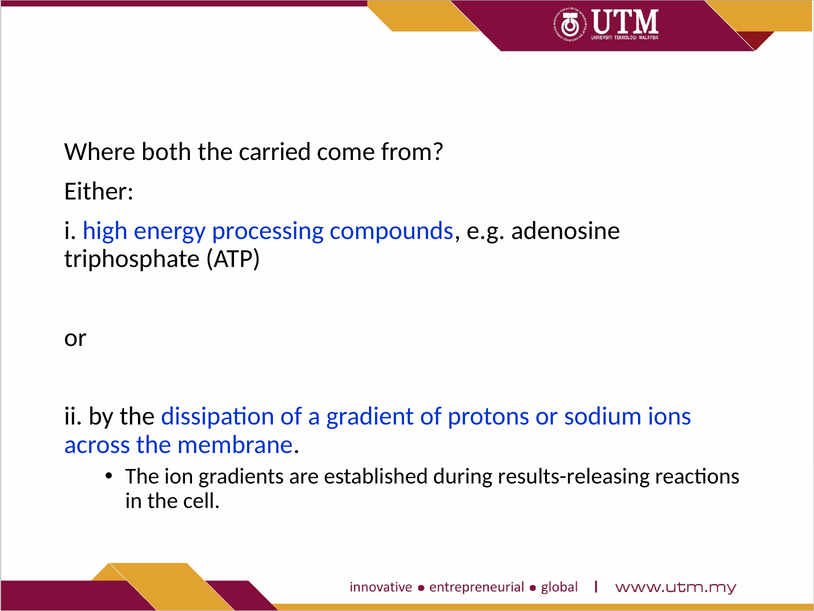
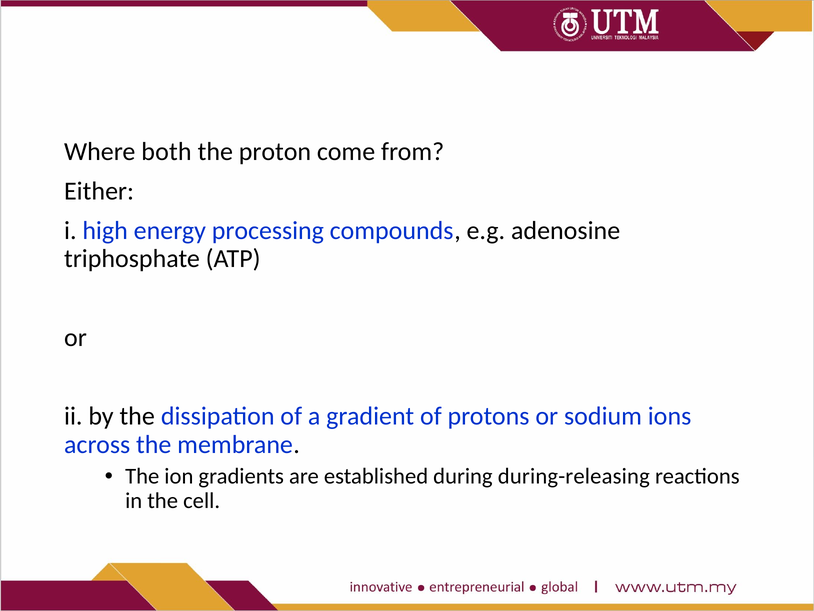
carried: carried -> proton
results-releasing: results-releasing -> during-releasing
